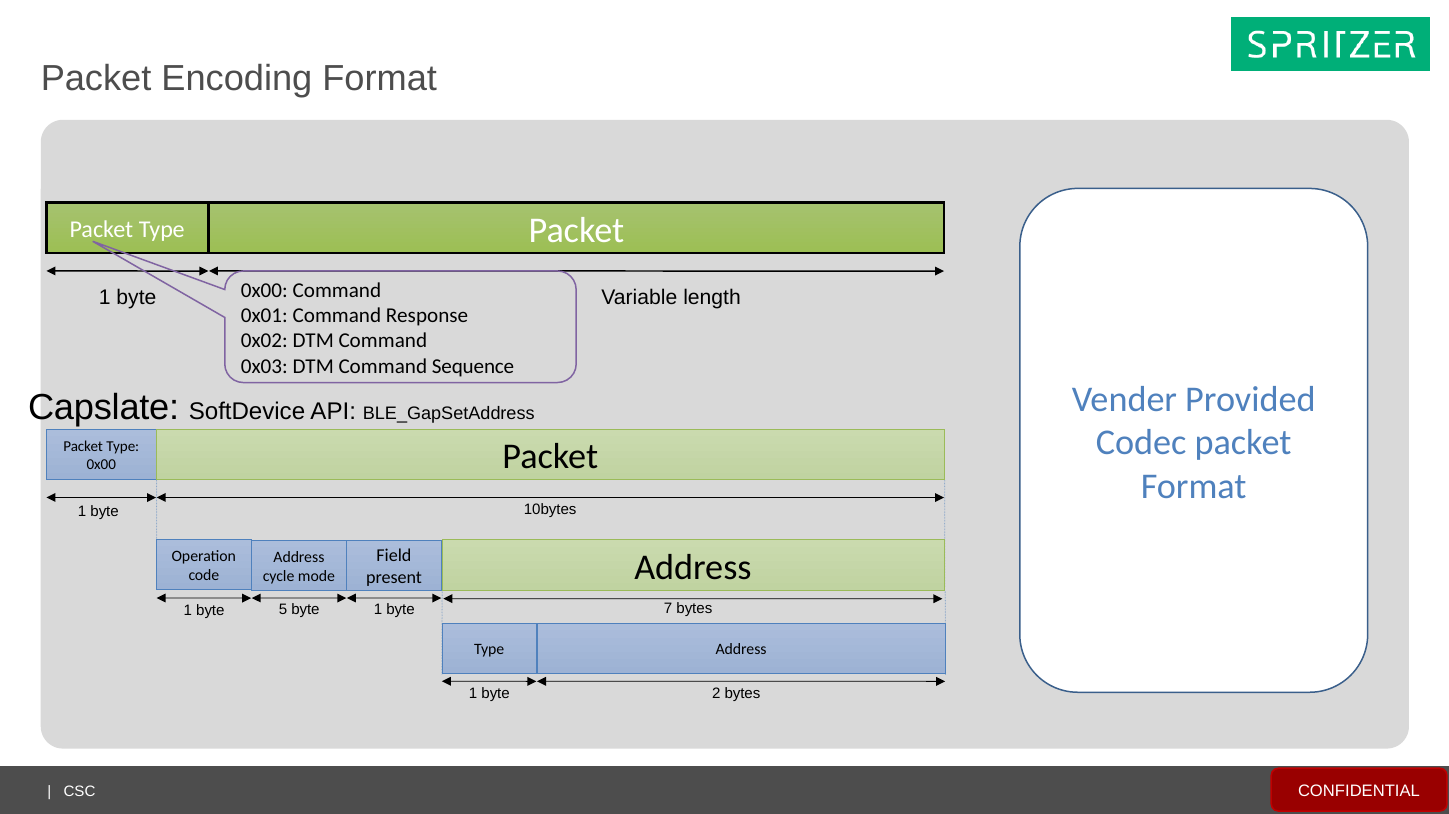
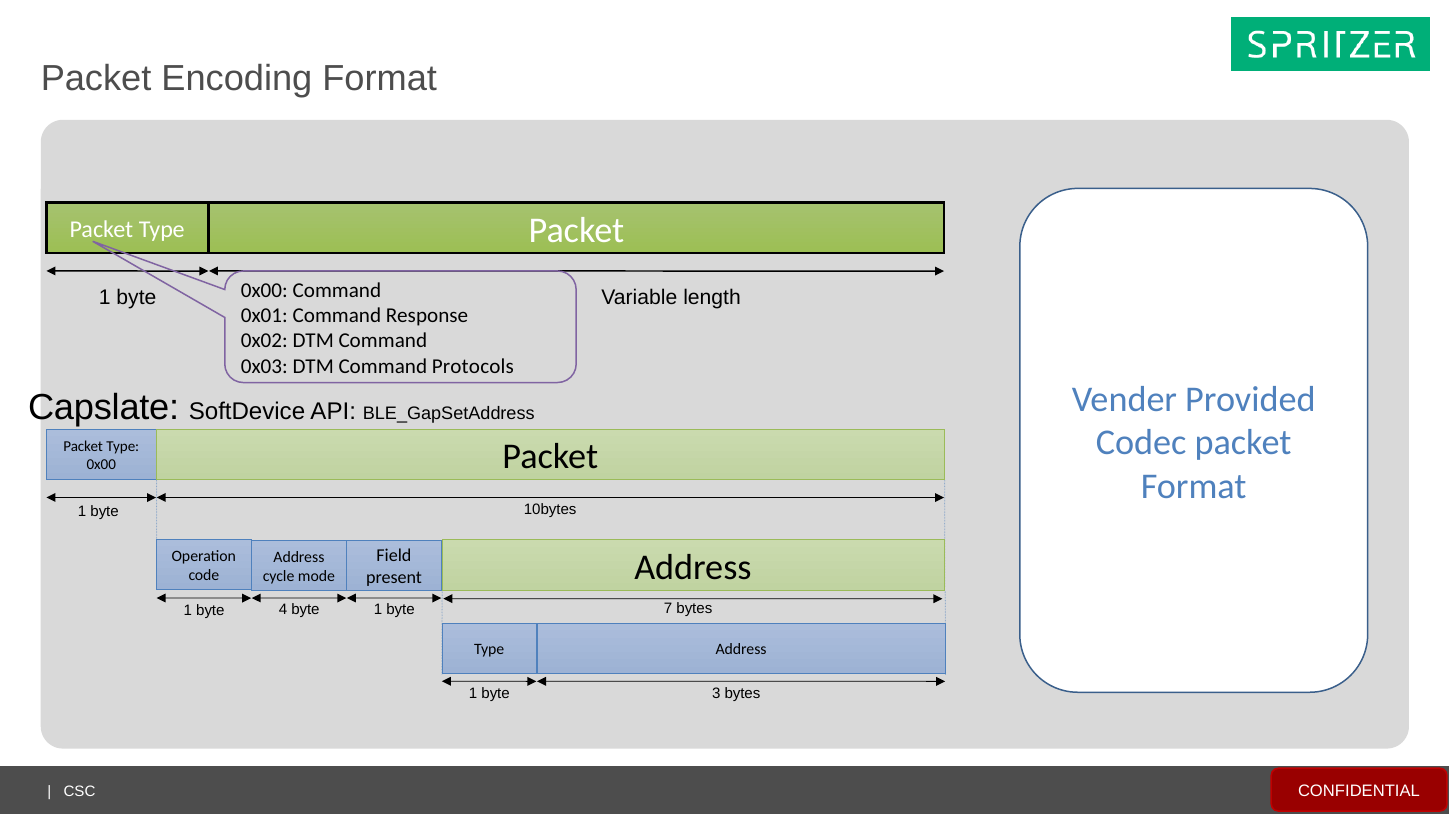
Sequence: Sequence -> Protocols
5: 5 -> 4
2: 2 -> 3
